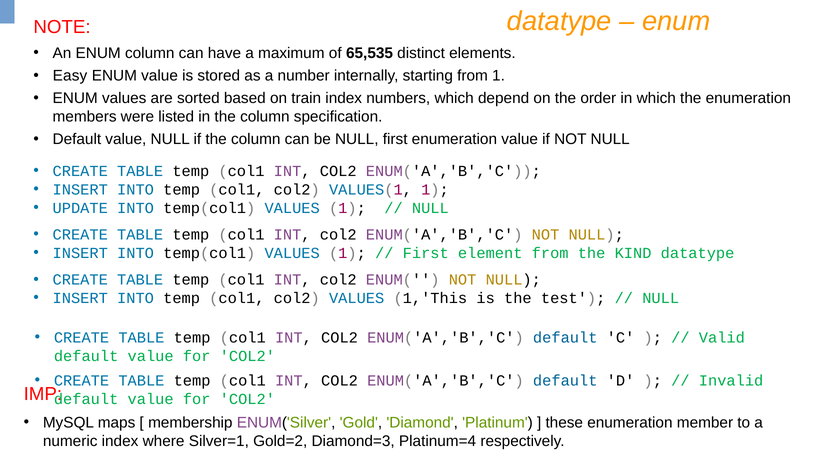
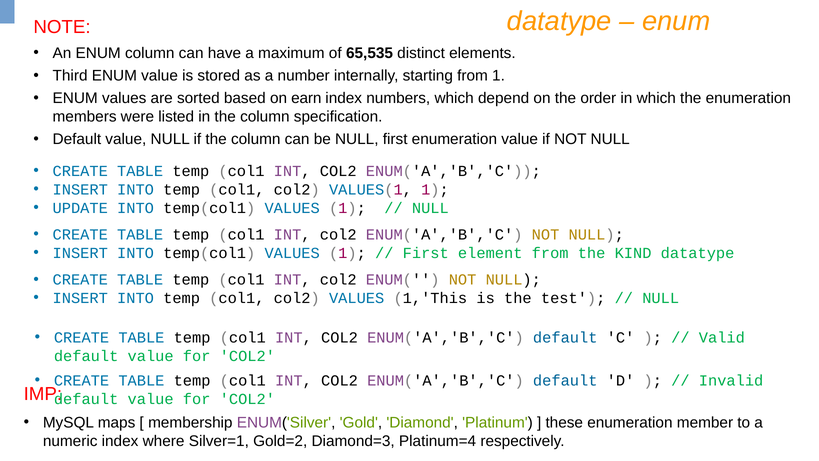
Easy: Easy -> Third
train: train -> earn
